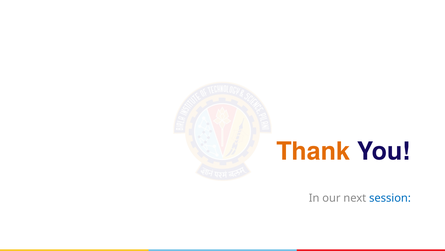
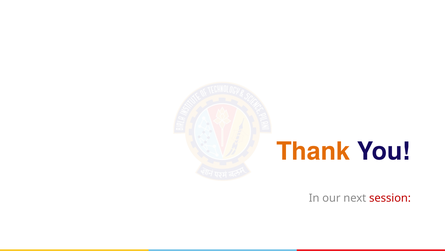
session colour: blue -> red
